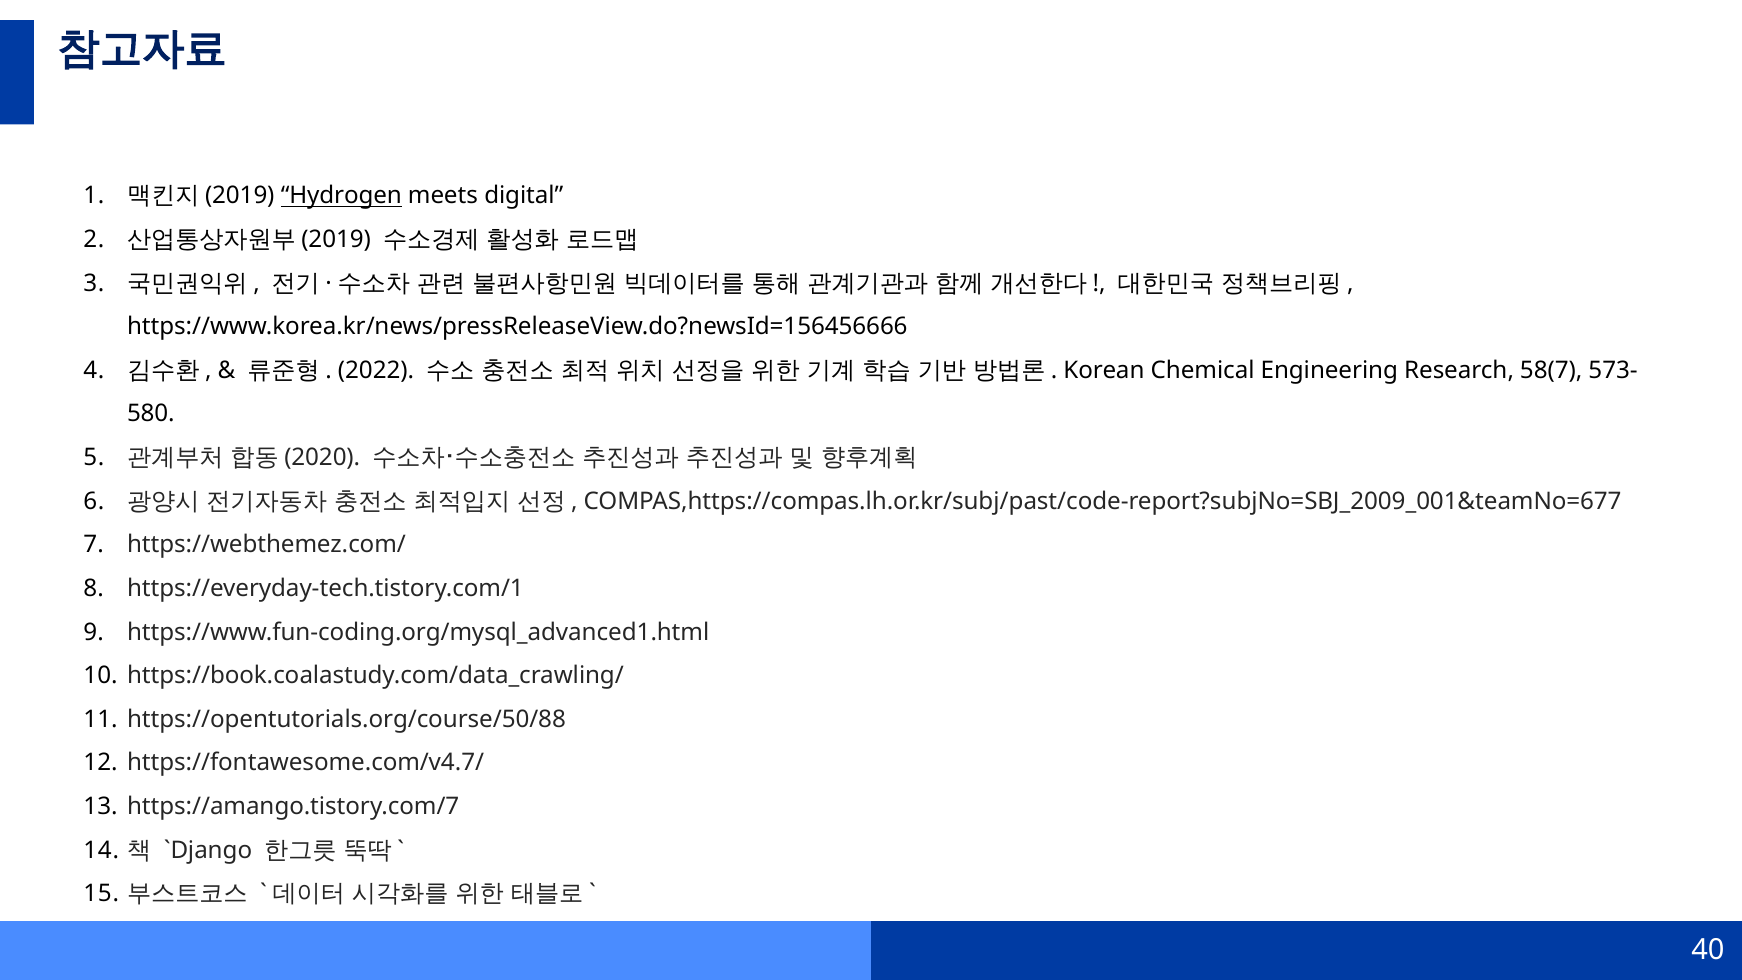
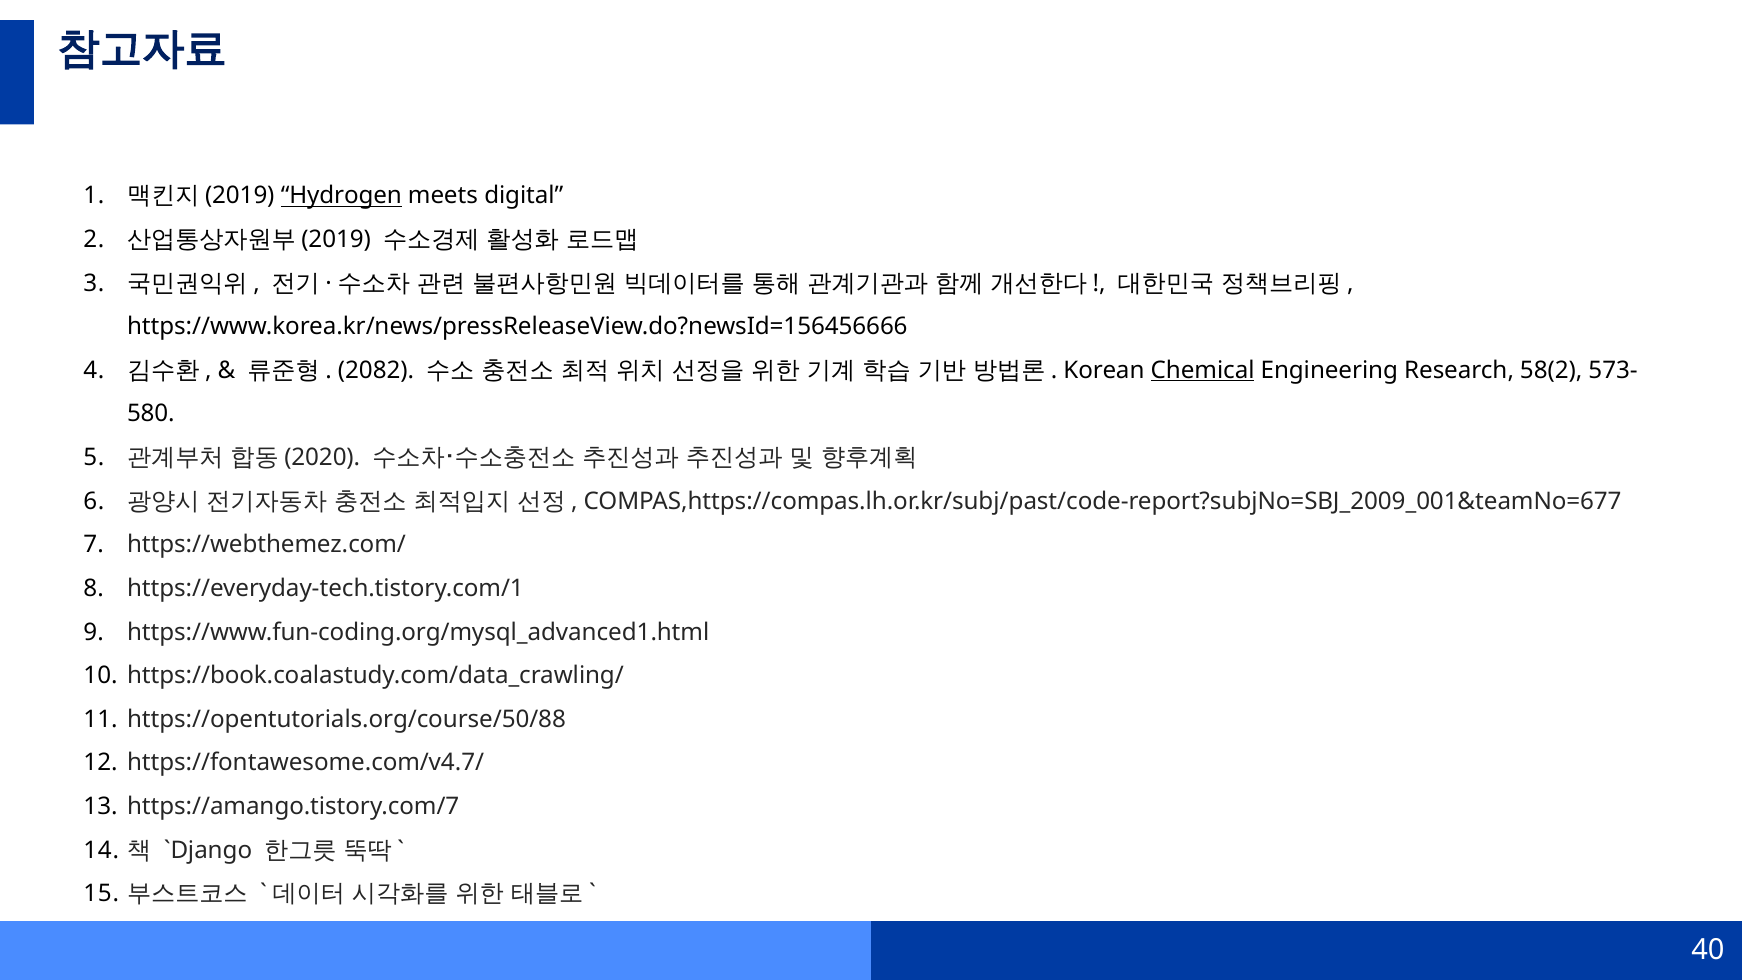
2022: 2022 -> 2082
Chemical underline: none -> present
58(7: 58(7 -> 58(2
